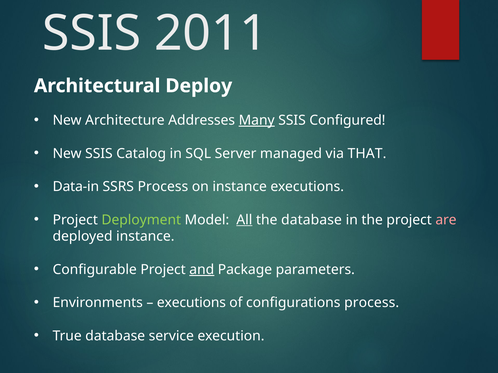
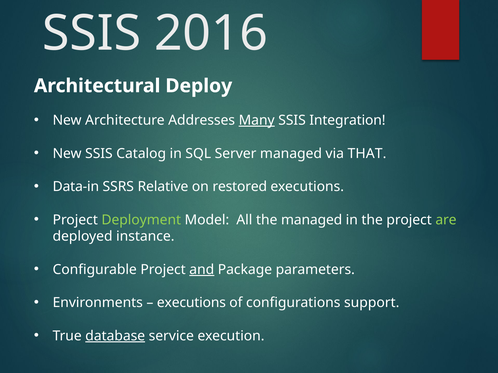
2011: 2011 -> 2016
Configured: Configured -> Integration
SSRS Process: Process -> Relative
on instance: instance -> restored
All underline: present -> none
the database: database -> managed
are colour: pink -> light green
configurations process: process -> support
database at (115, 336) underline: none -> present
